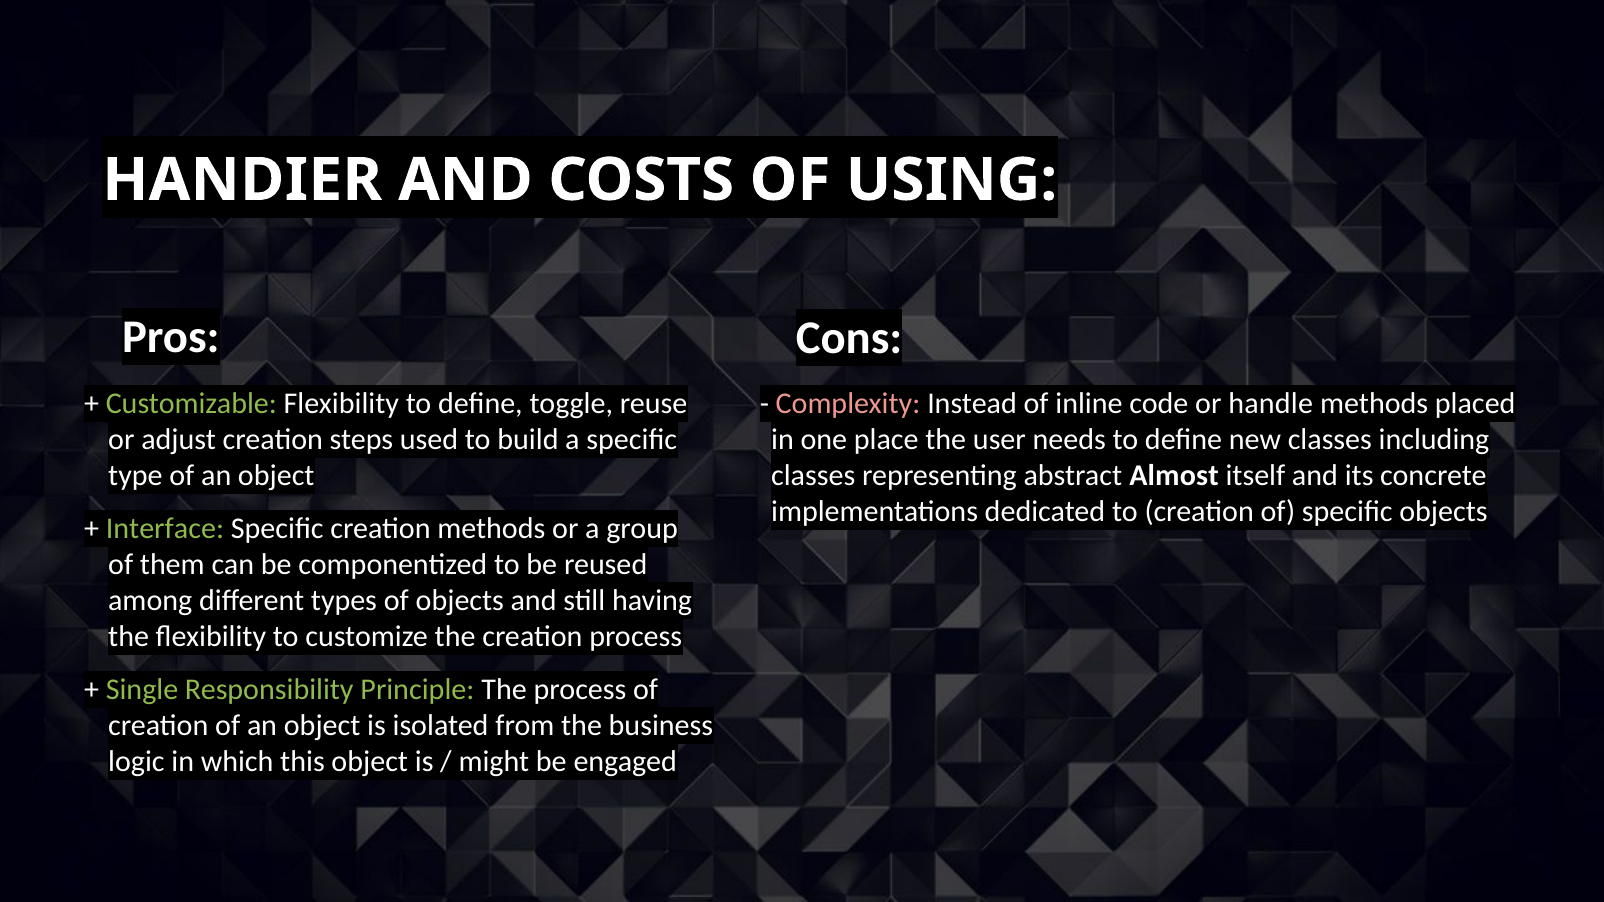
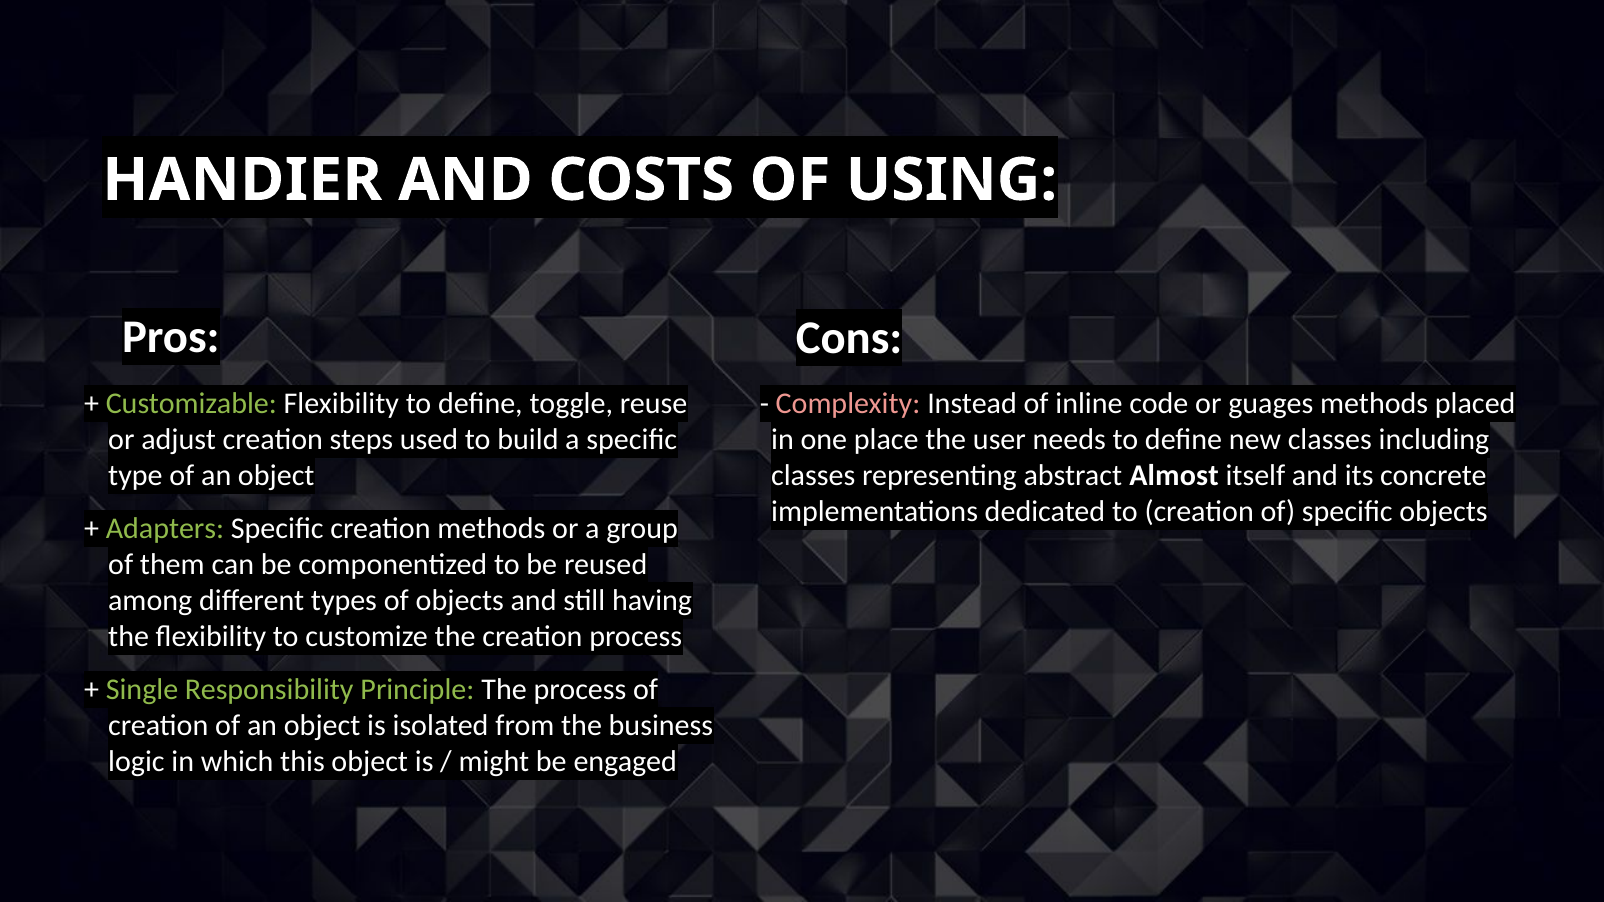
handle: handle -> guages
Interface: Interface -> Adapters
